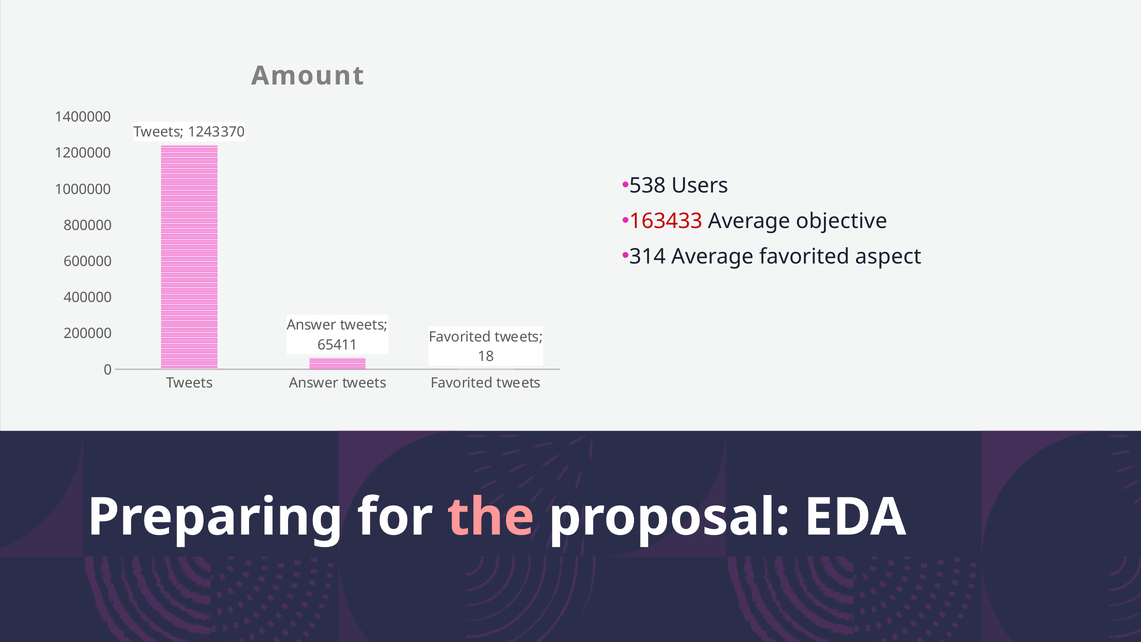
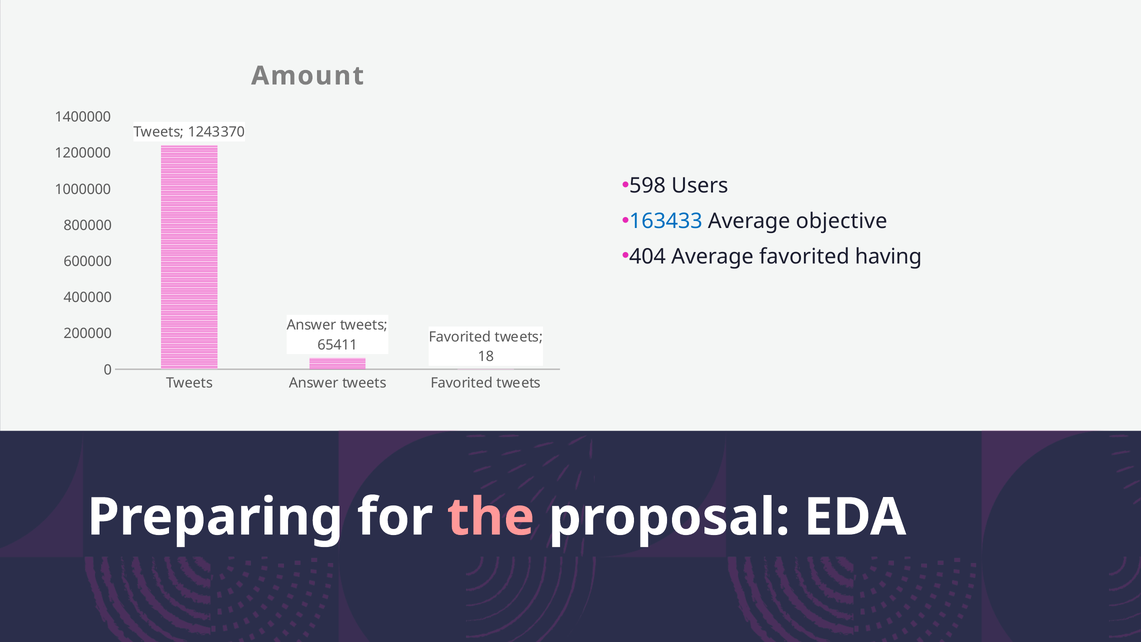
538: 538 -> 598
163433 colour: red -> blue
314: 314 -> 404
aspect: aspect -> having
